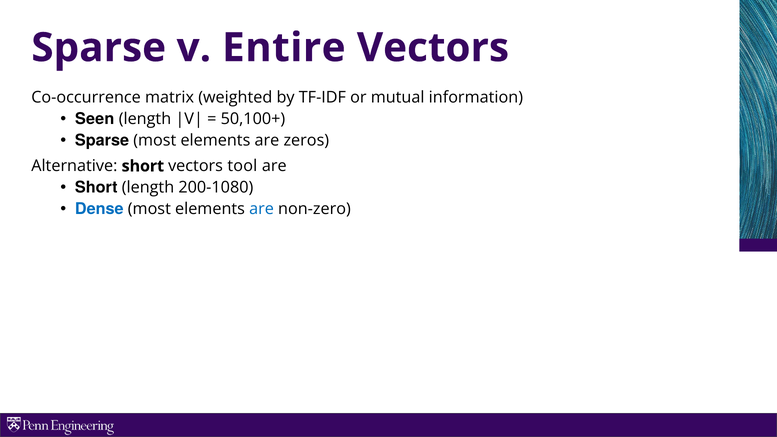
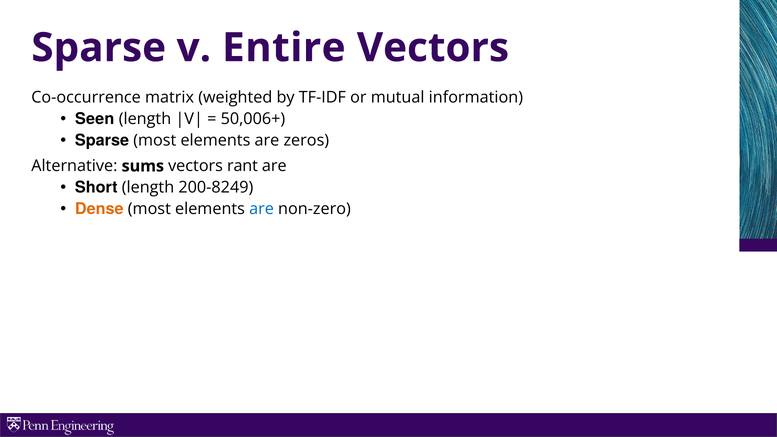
50,100+: 50,100+ -> 50,006+
Alternative short: short -> sums
tool: tool -> rant
200-1080: 200-1080 -> 200-8249
Dense colour: blue -> orange
